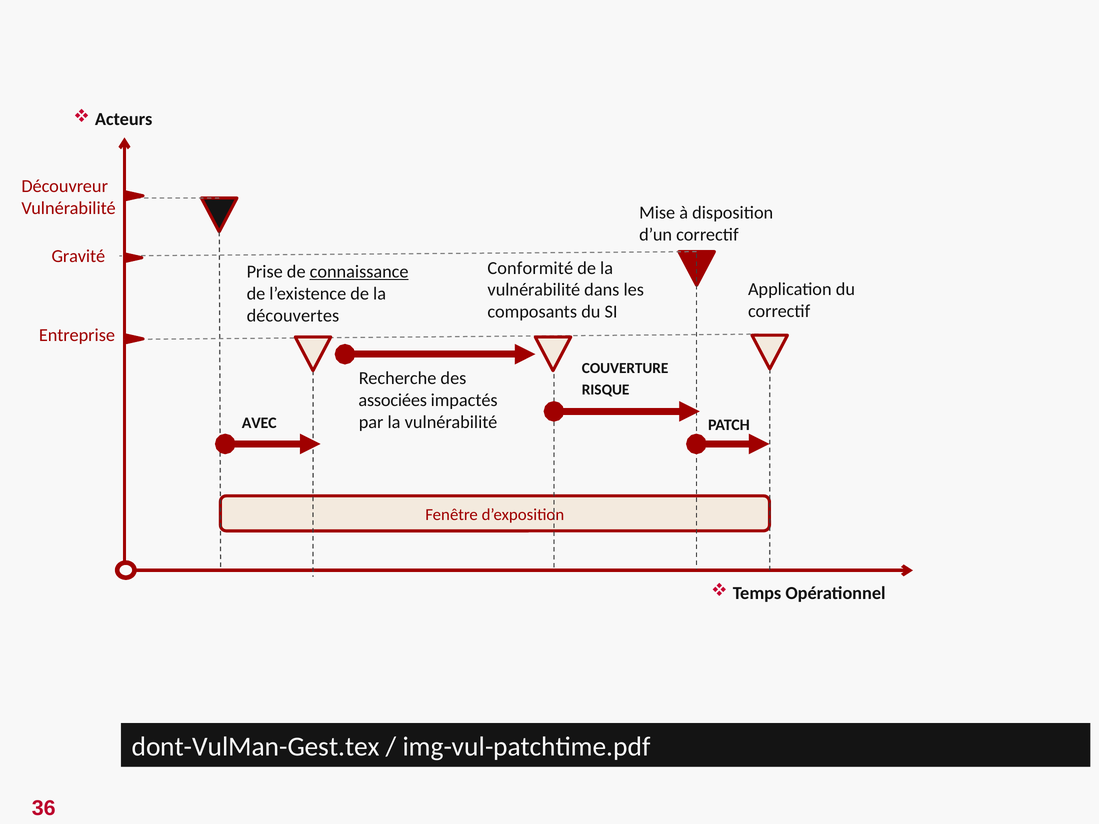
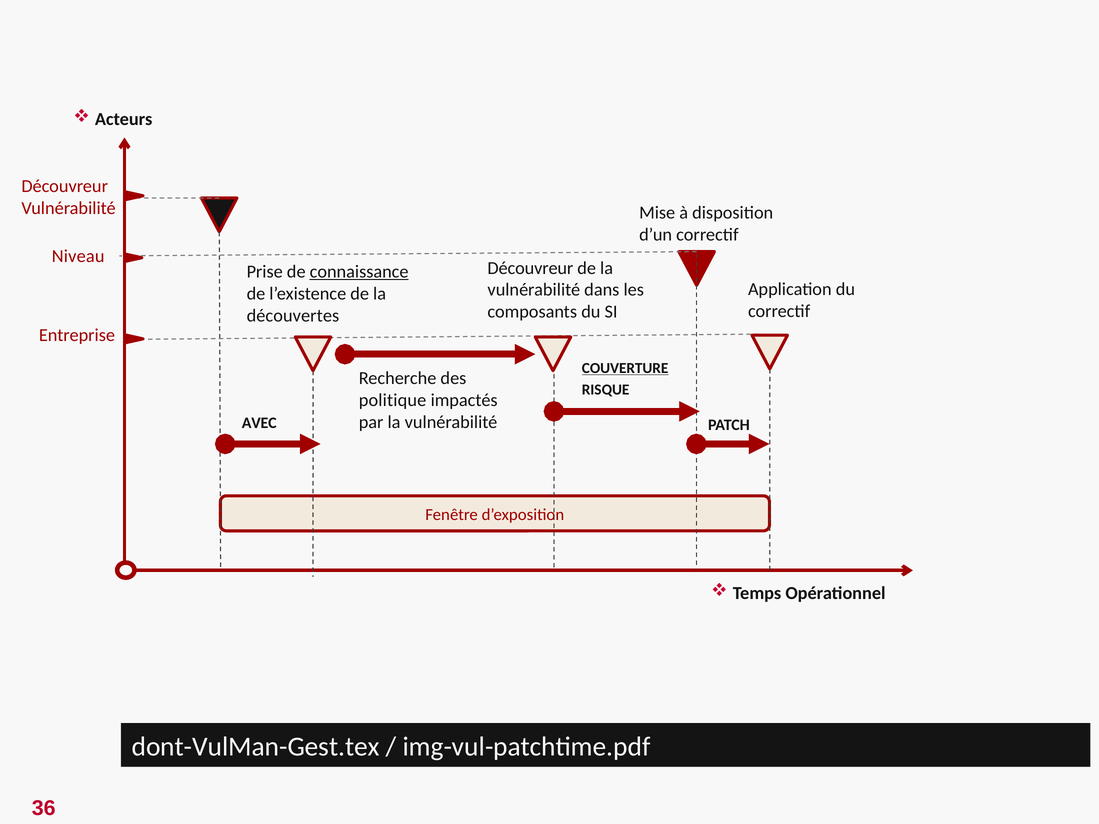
Gravité: Gravité -> Niveau
Conformité at (530, 268): Conformité -> Découvreur
COUVERTURE underline: none -> present
associées: associées -> politique
